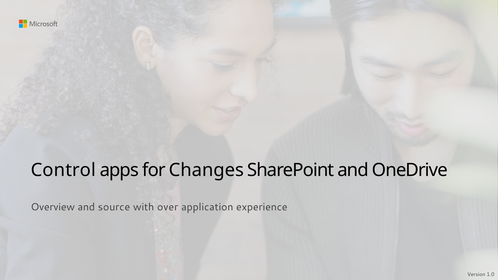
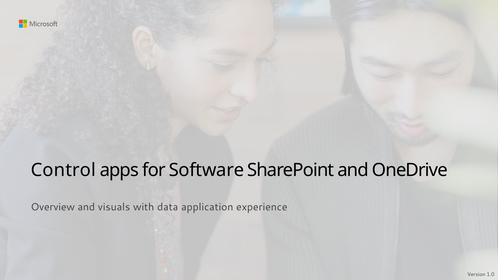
Changes: Changes -> Software
source: source -> visuals
over: over -> data
